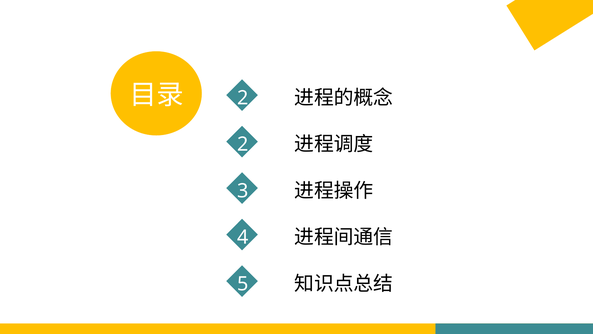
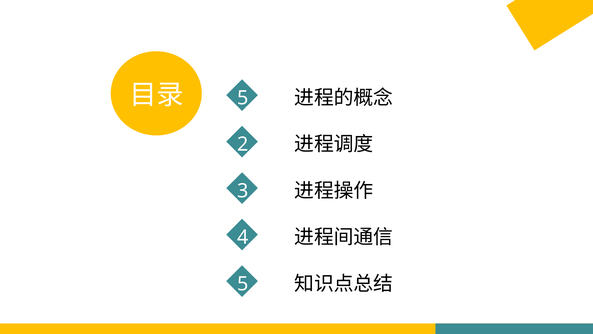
2 at (243, 98): 2 -> 5
